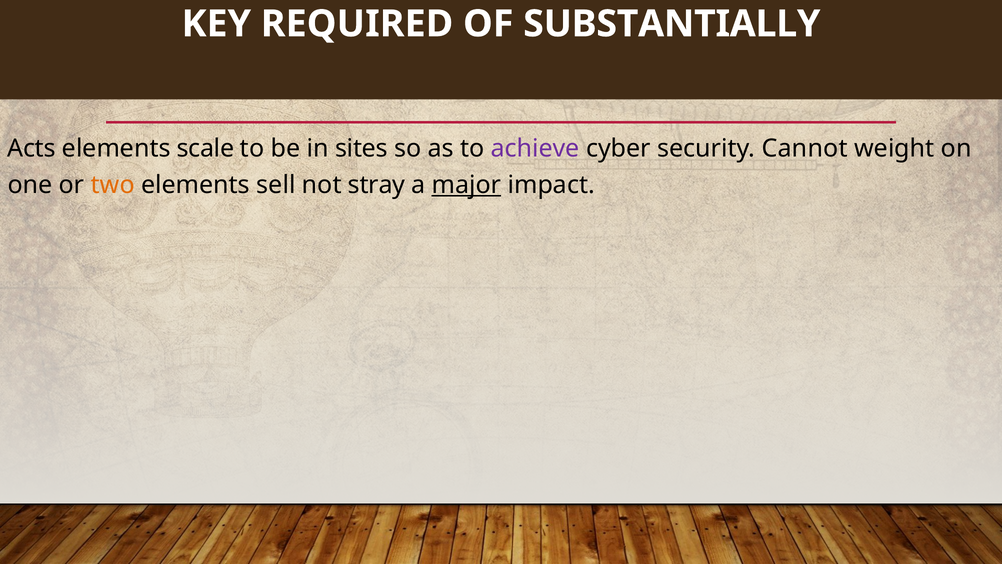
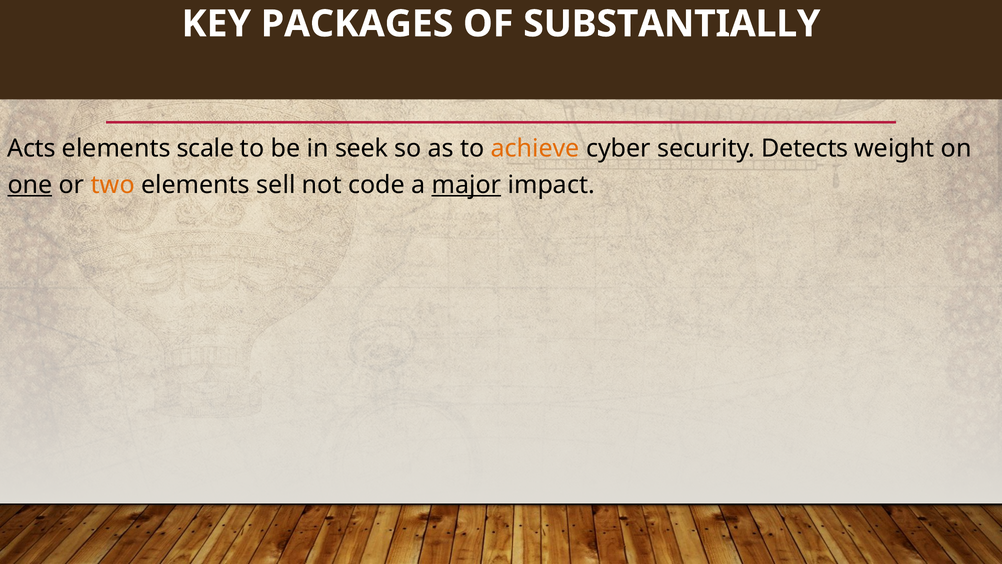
REQUIRED: REQUIRED -> PACKAGES
sites: sites -> seek
achieve colour: purple -> orange
Cannot: Cannot -> Detects
one underline: none -> present
stray: stray -> code
